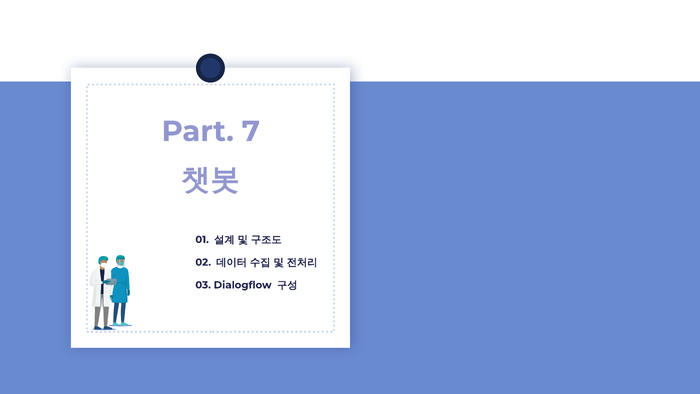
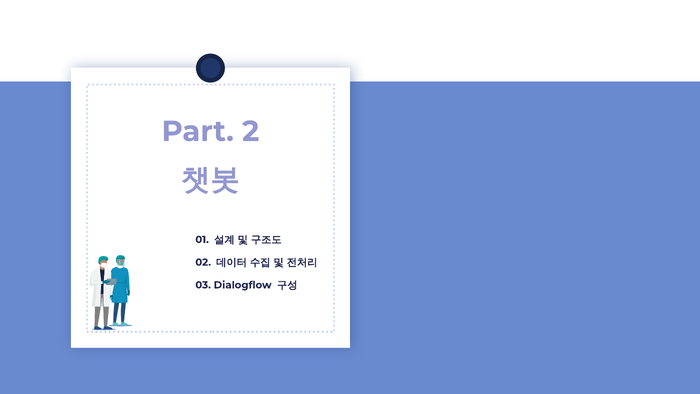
7: 7 -> 2
